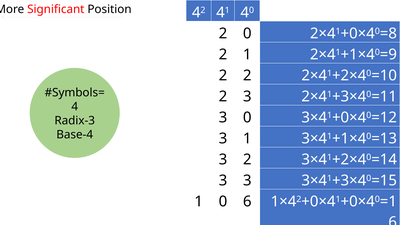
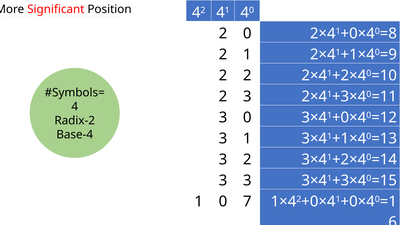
Radix-3: Radix-3 -> Radix-2
0 6: 6 -> 7
